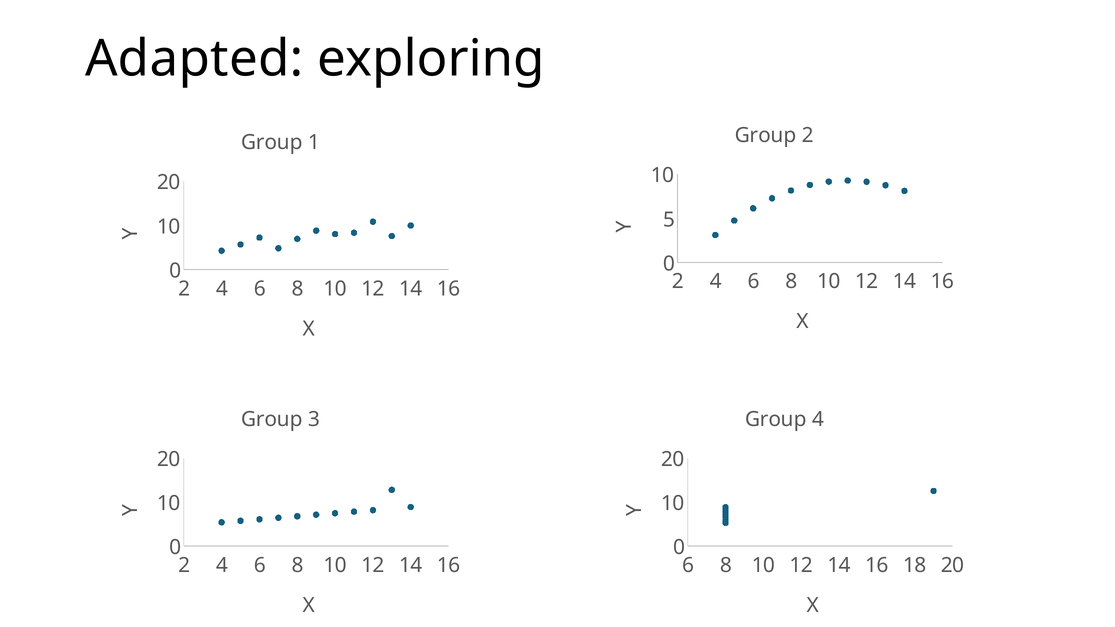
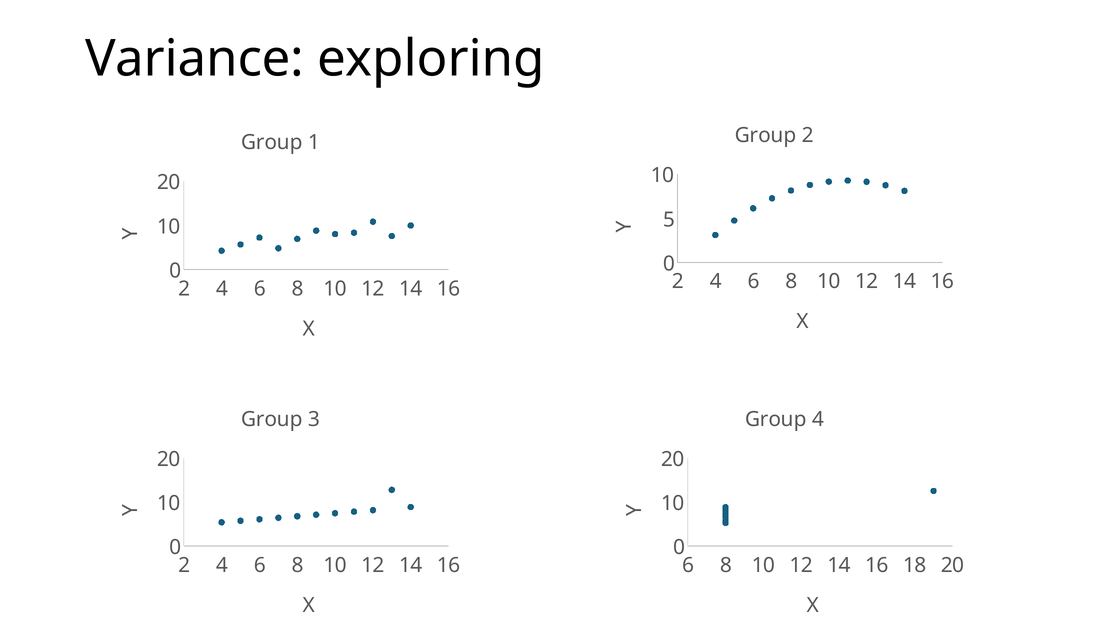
Adapted: Adapted -> Variance
